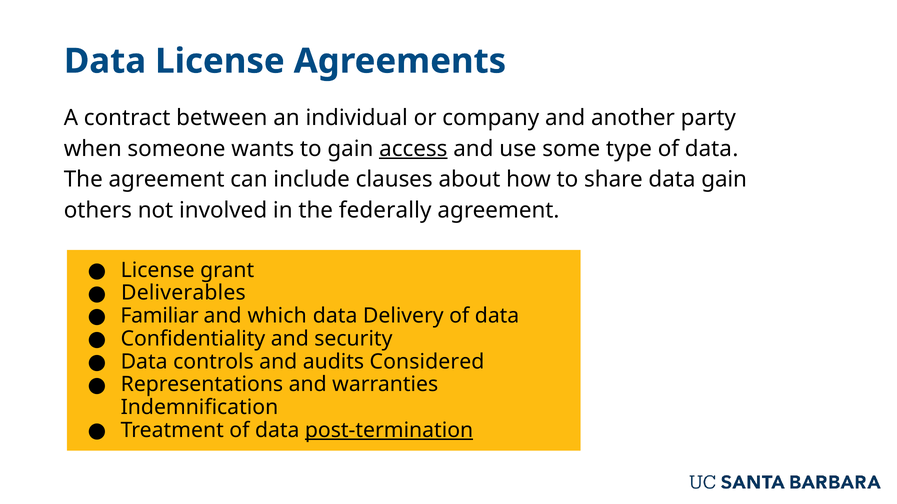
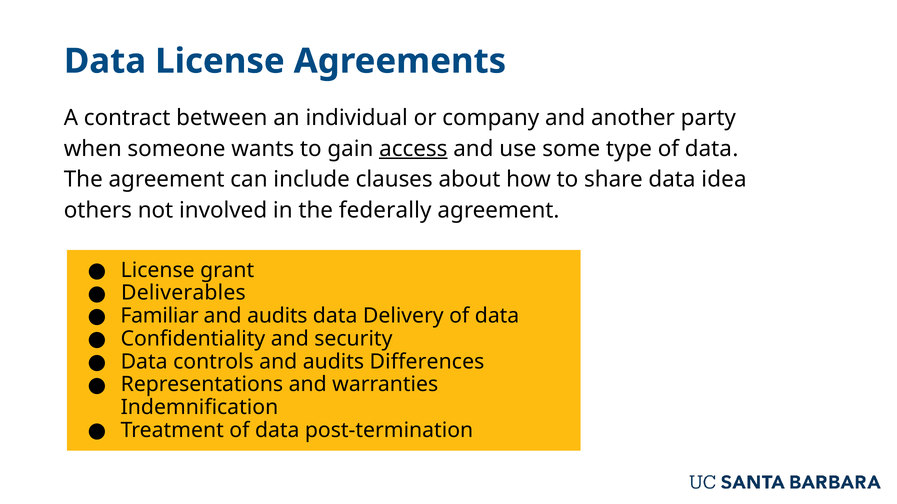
data gain: gain -> idea
which at (277, 316): which -> audits
Considered: Considered -> Differences
post-termination underline: present -> none
